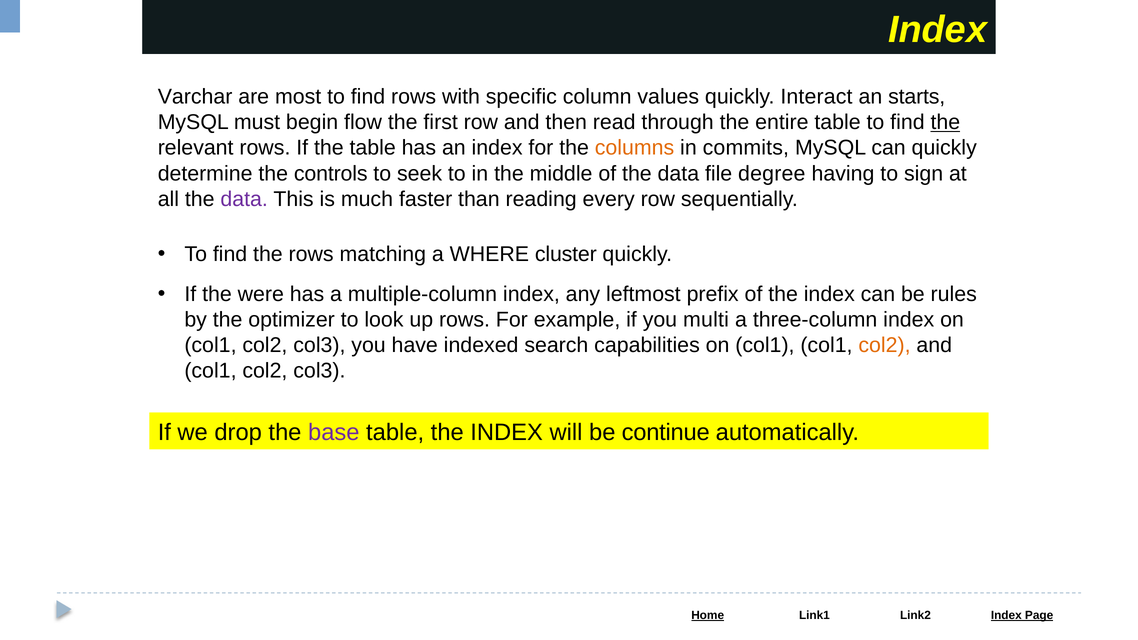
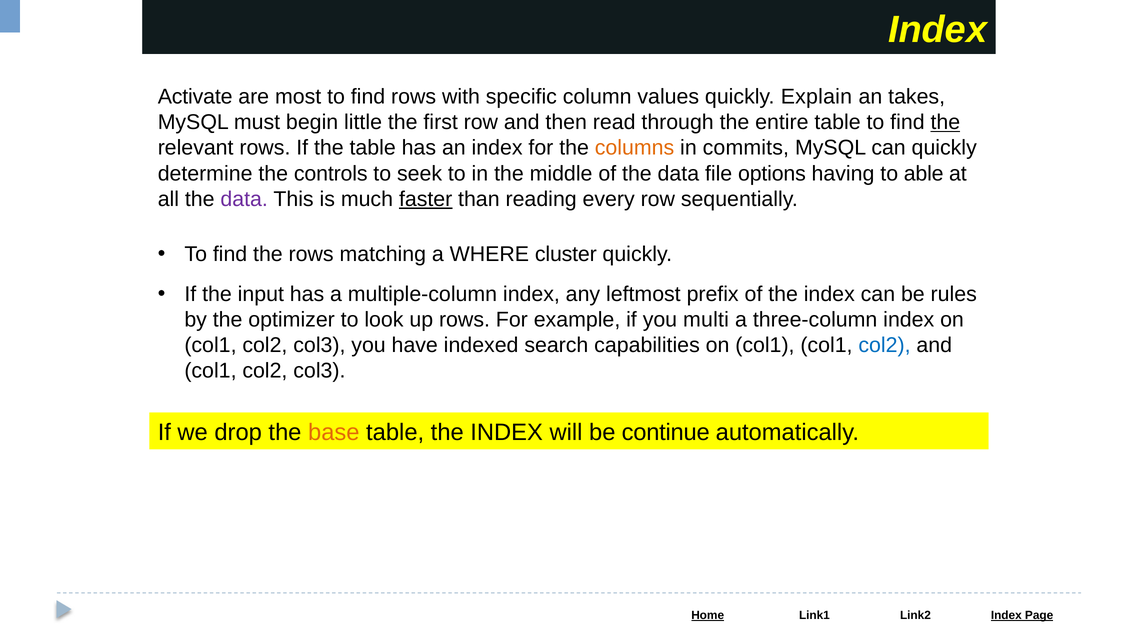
Varchar: Varchar -> Activate
Interact: Interact -> Explain
starts: starts -> takes
flow: flow -> little
degree: degree -> options
sign: sign -> able
faster underline: none -> present
were: were -> input
col2 at (885, 345) colour: orange -> blue
base colour: purple -> orange
